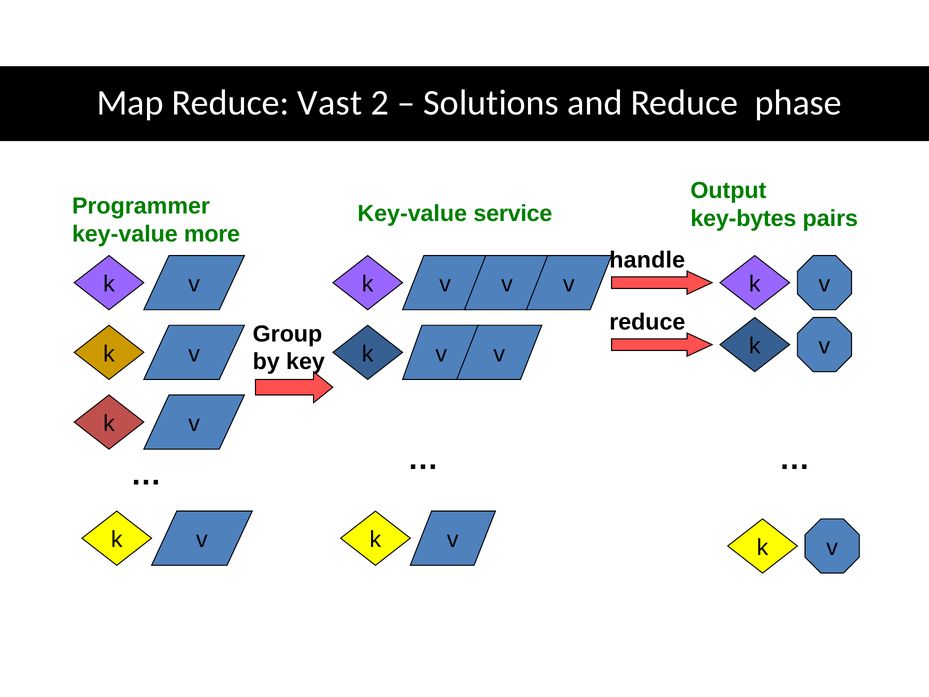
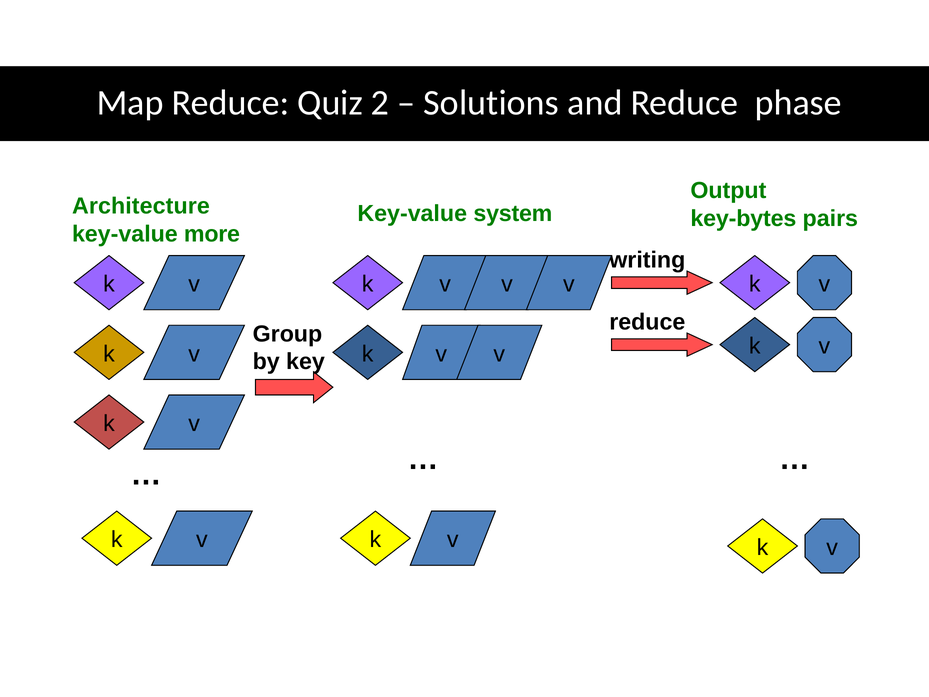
Vast: Vast -> Quiz
Programmer: Programmer -> Architecture
service: service -> system
handle: handle -> writing
